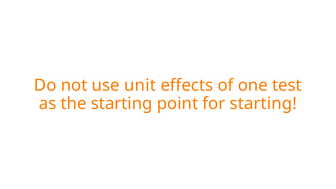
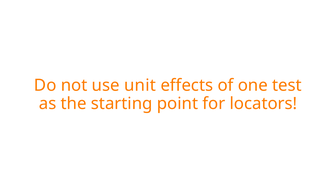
for starting: starting -> locators
